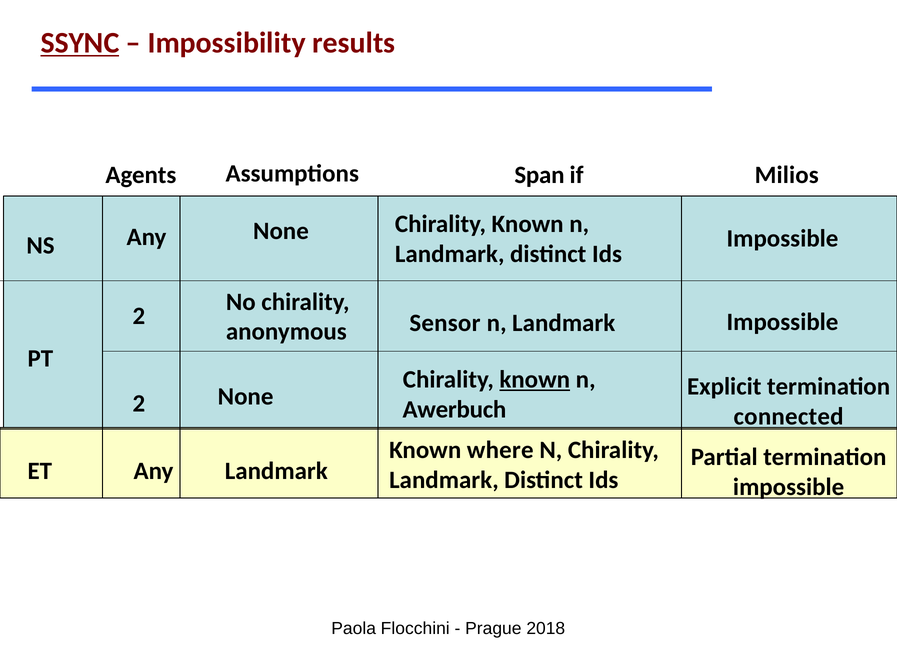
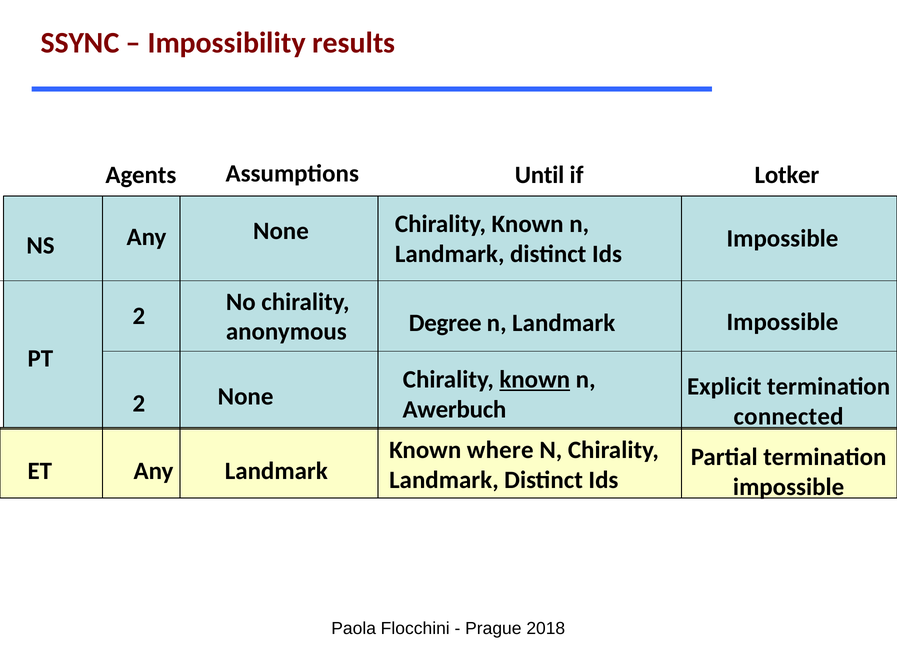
SSYNC underline: present -> none
Milios: Milios -> Lotker
Span: Span -> Until
Sensor: Sensor -> Degree
